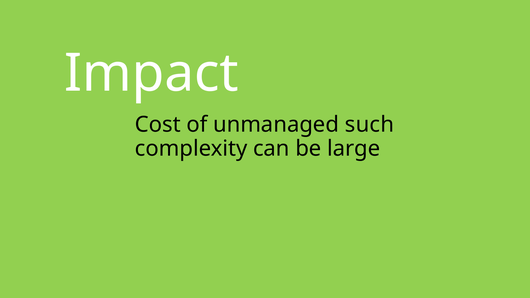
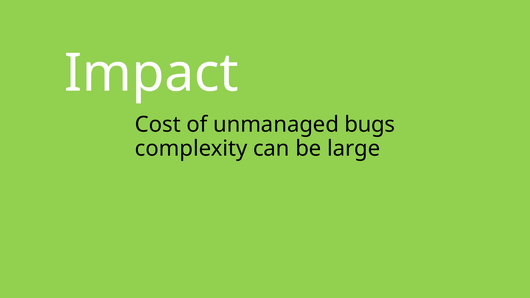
such: such -> bugs
